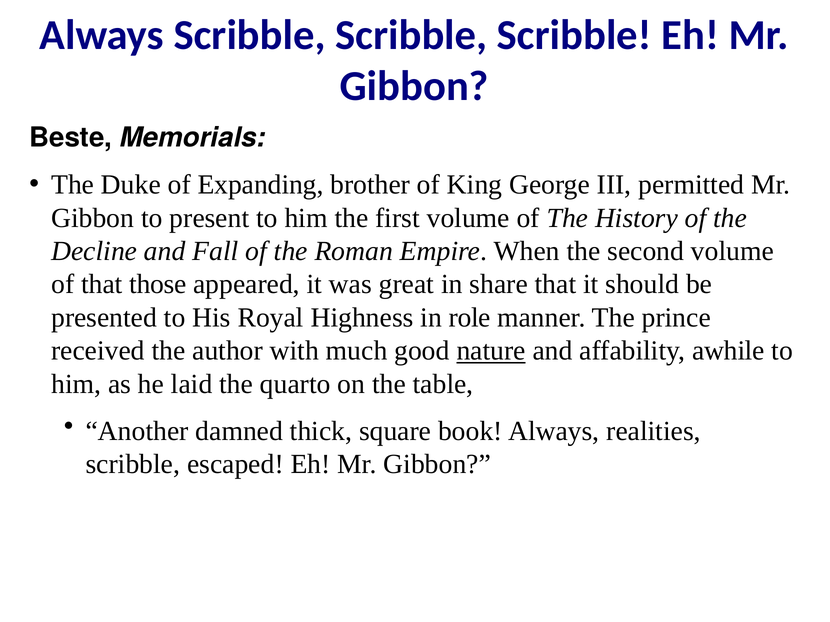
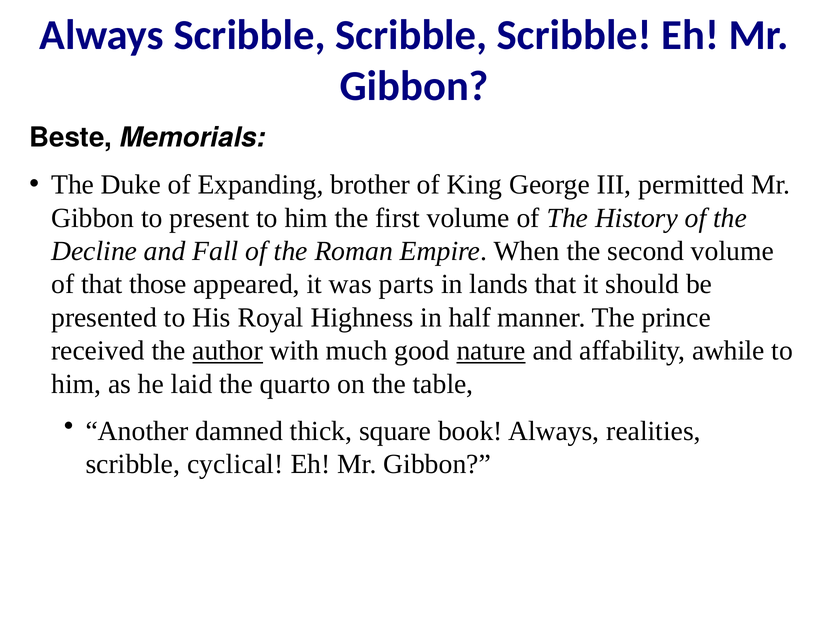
great: great -> parts
share: share -> lands
role: role -> half
author underline: none -> present
escaped: escaped -> cyclical
